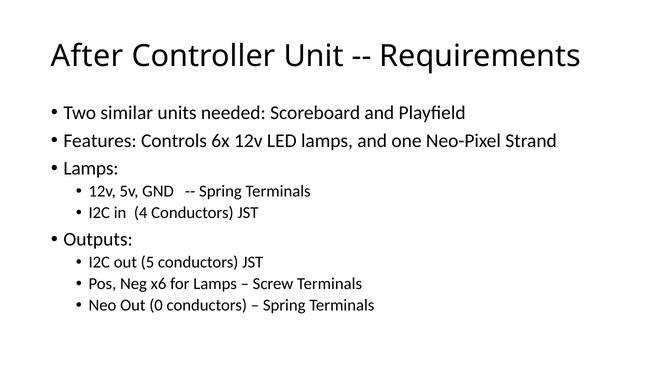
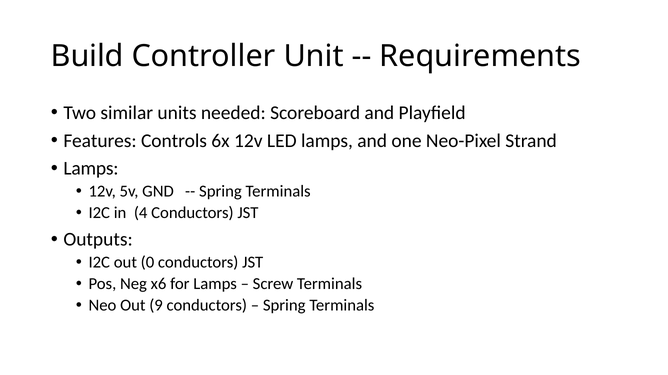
After: After -> Build
5: 5 -> 0
0: 0 -> 9
